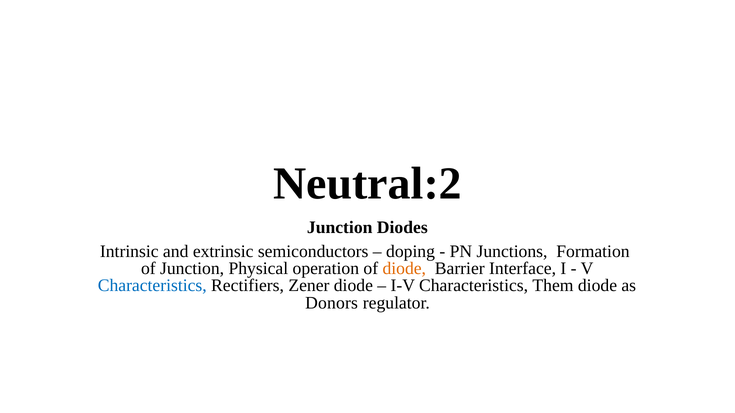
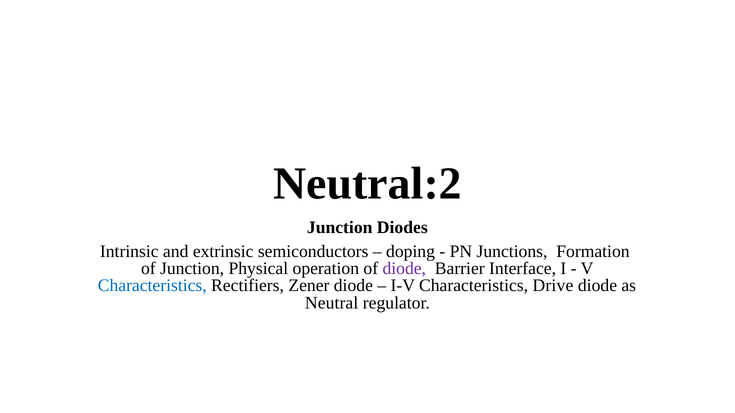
diode at (404, 269) colour: orange -> purple
Them: Them -> Drive
Donors: Donors -> Neutral
